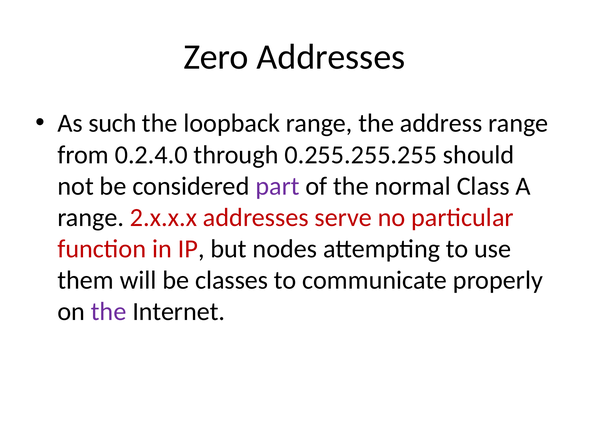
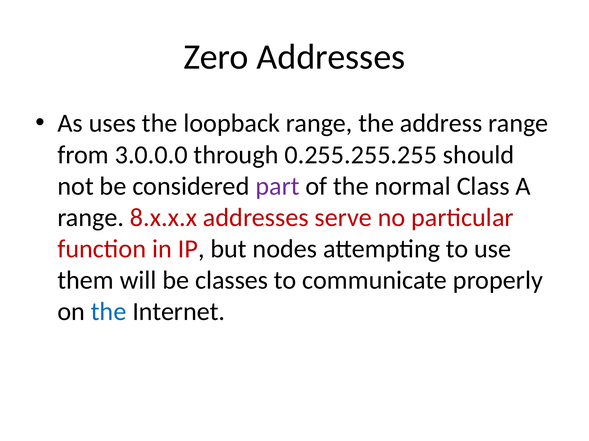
such: such -> uses
0.2.4.0: 0.2.4.0 -> 3.0.0.0
2.x.x.x: 2.x.x.x -> 8.x.x.x
the at (109, 312) colour: purple -> blue
